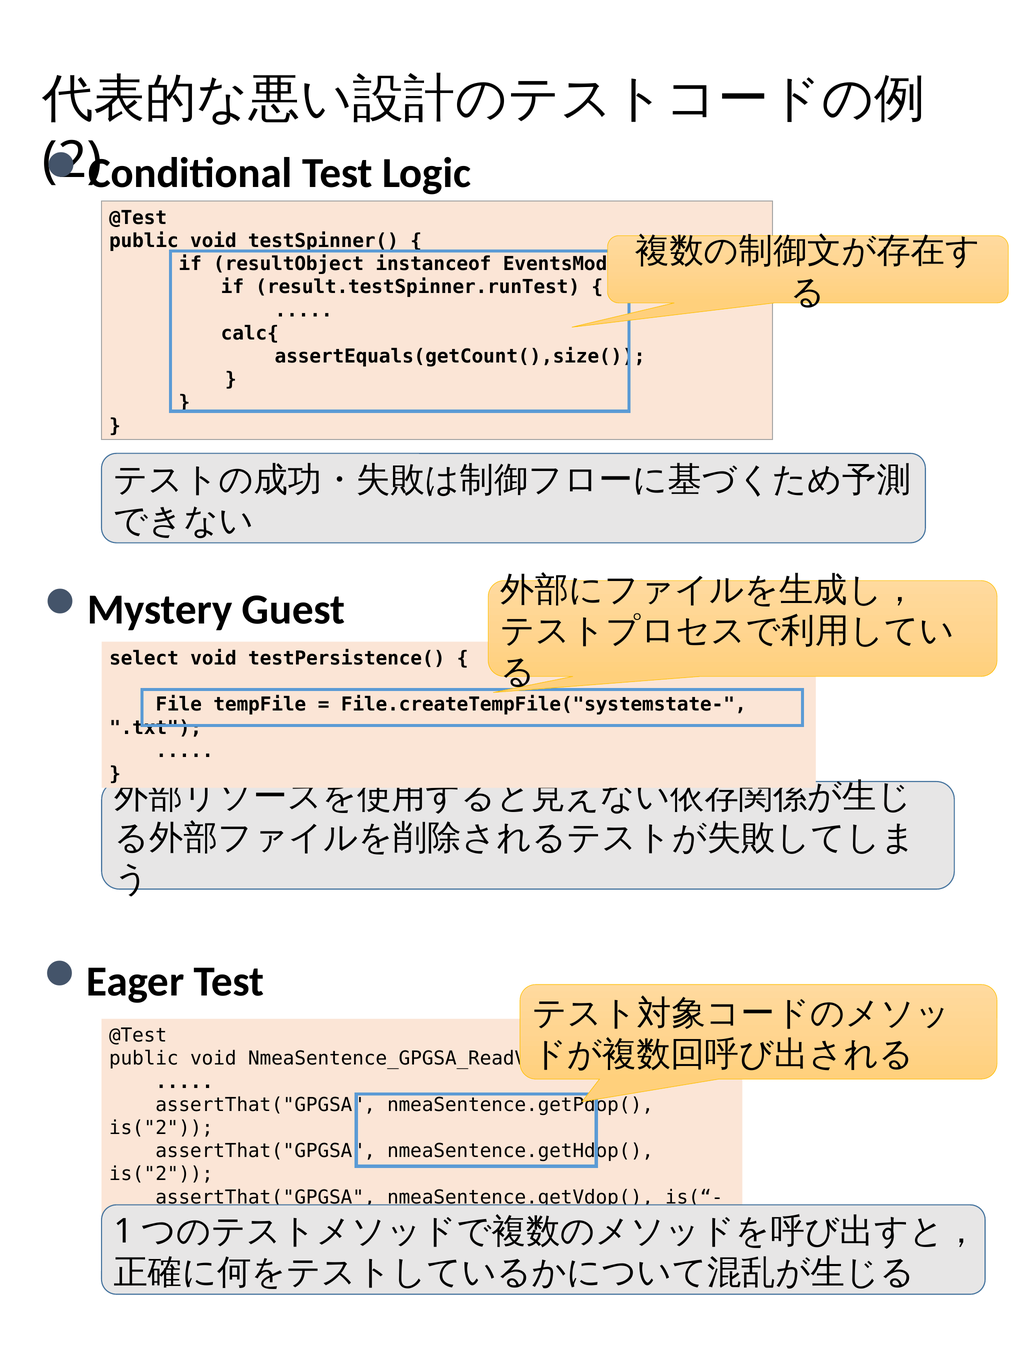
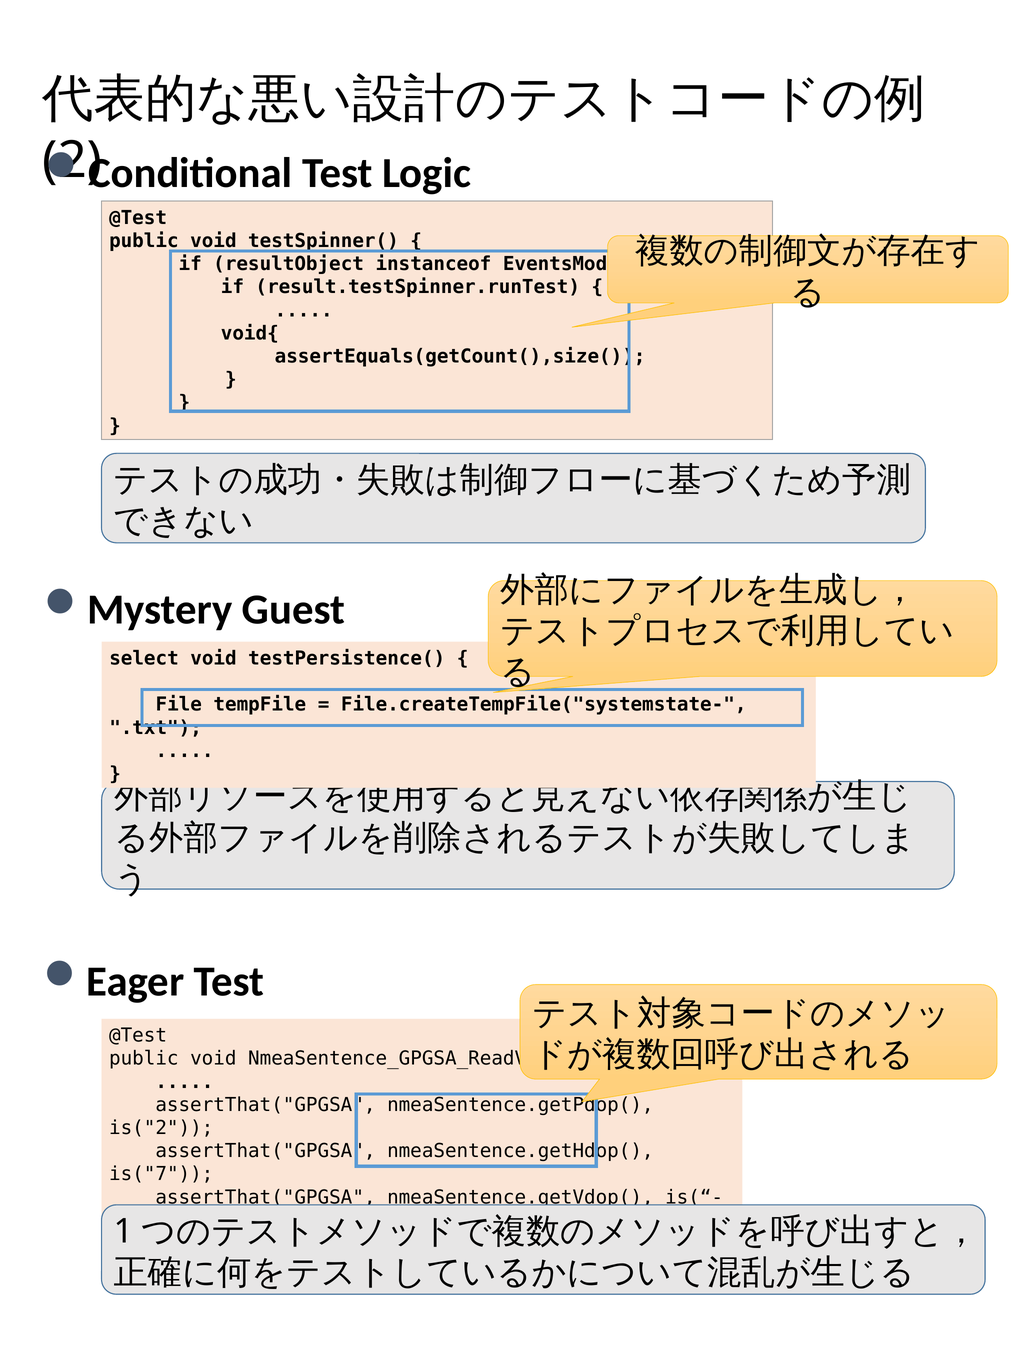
calc{: calc{ -> void{
is("2 at (161, 1174): is("2 -> is("7
